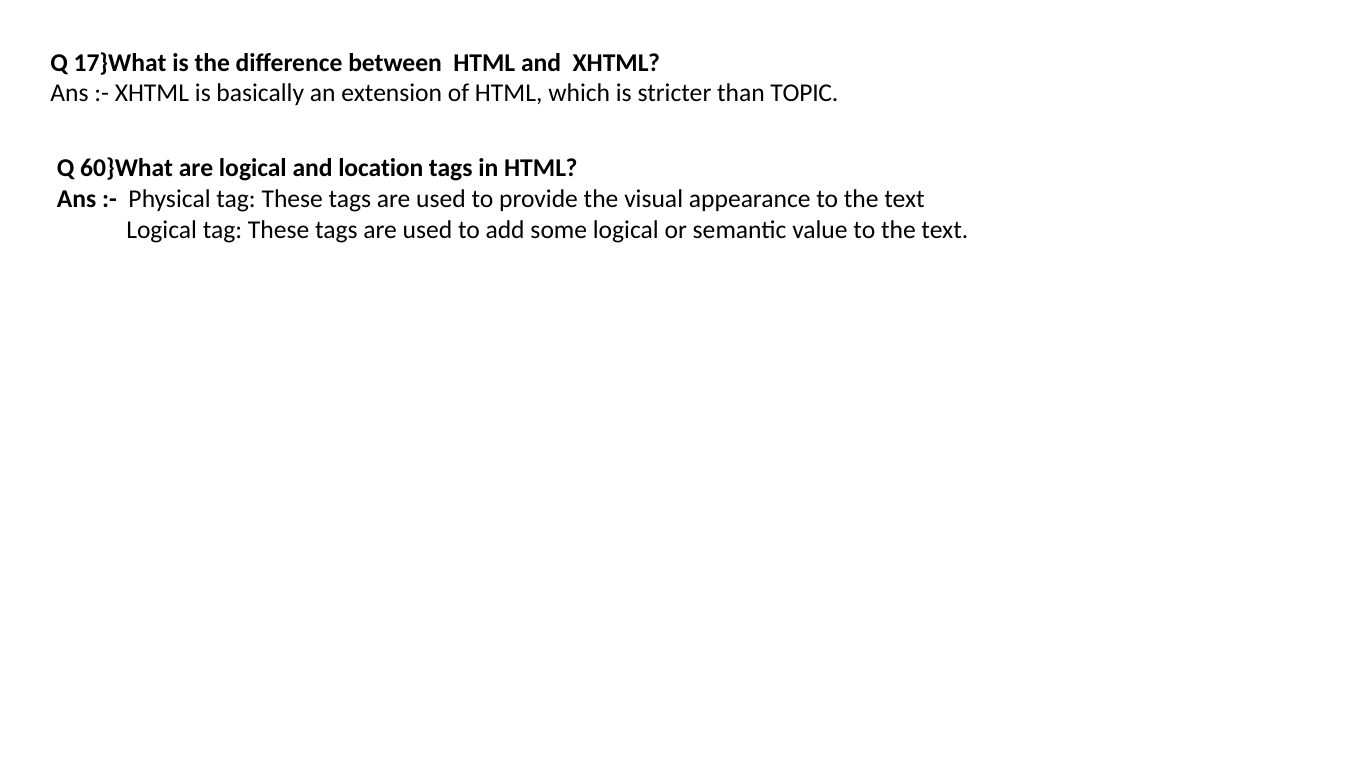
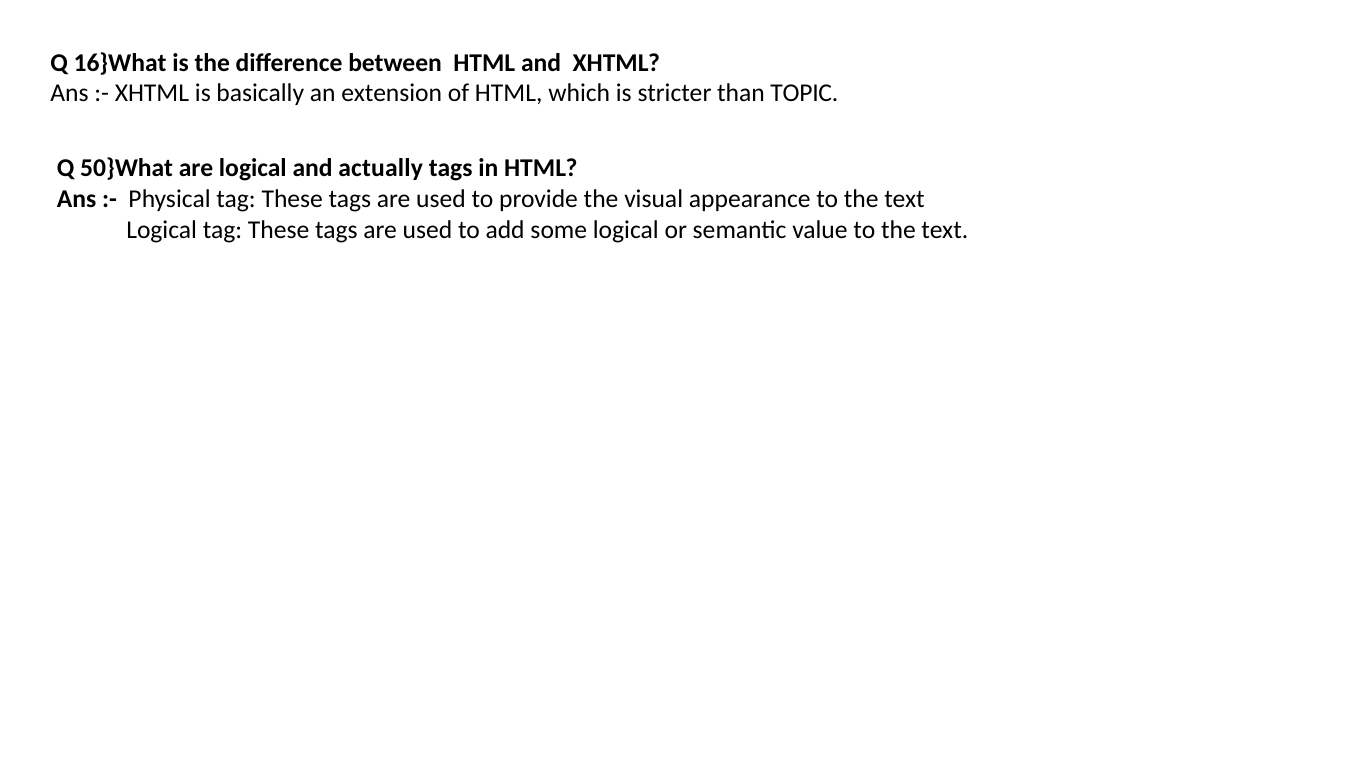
17}What: 17}What -> 16}What
60}What: 60}What -> 50}What
location: location -> actually
